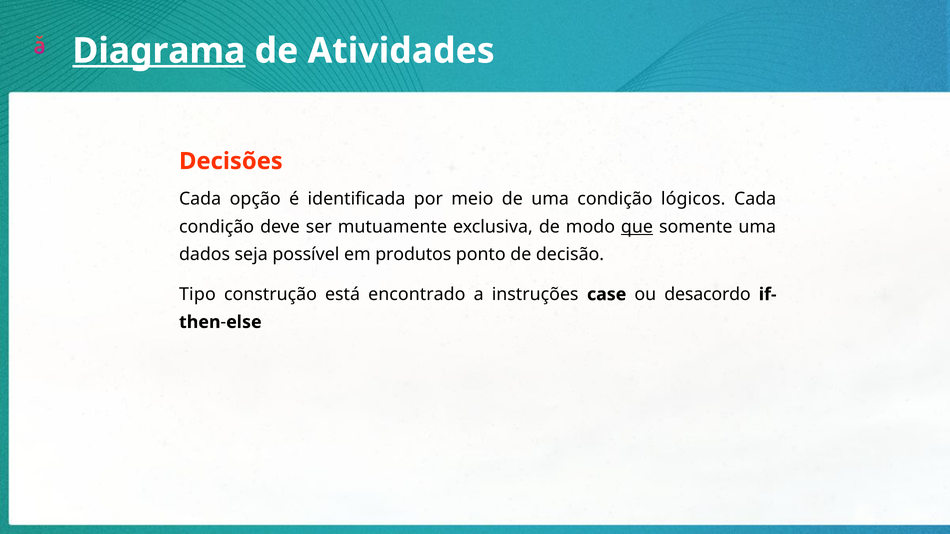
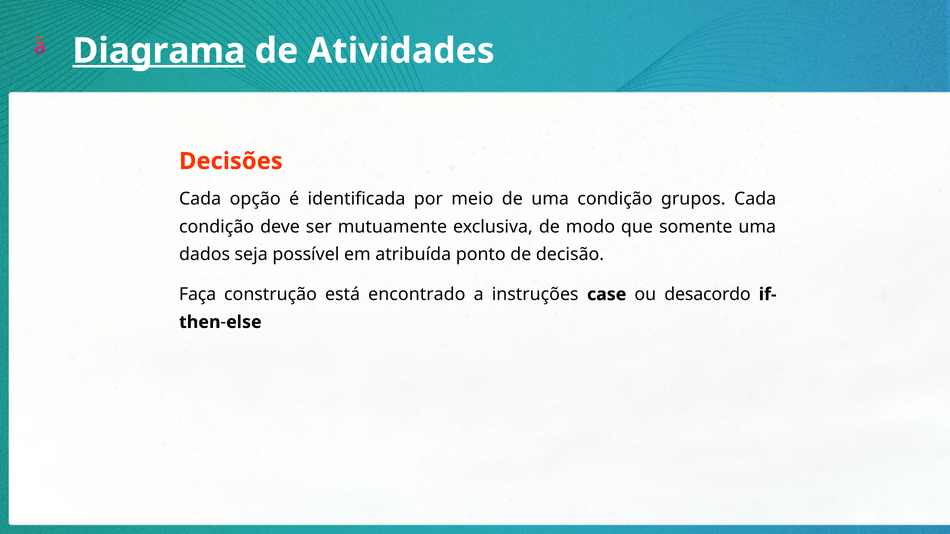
lógicos: lógicos -> grupos
que underline: present -> none
produtos: produtos -> atribuída
Tipo: Tipo -> Faça
